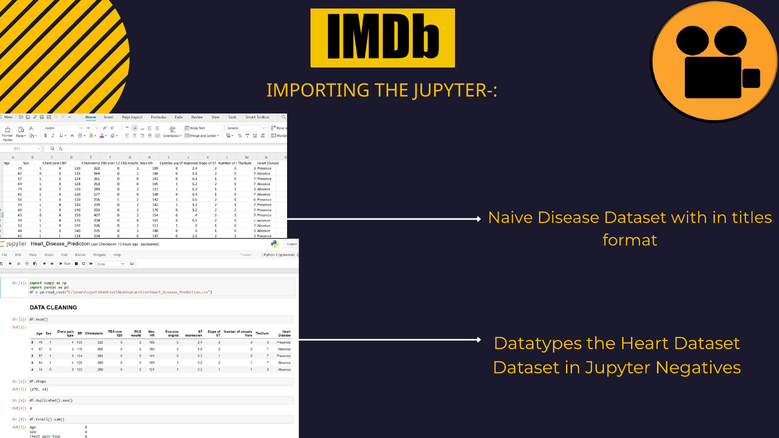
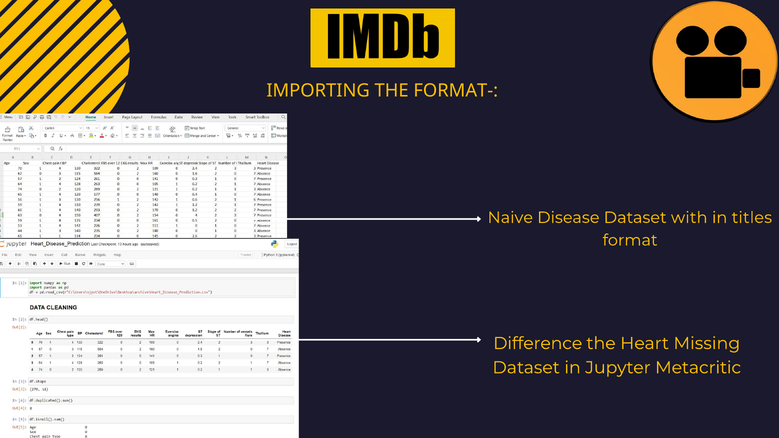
JUPYTER-: JUPYTER- -> FORMAT-
Datatypes: Datatypes -> Difference
Heart Dataset: Dataset -> Missing
Negatives: Negatives -> Metacritic
